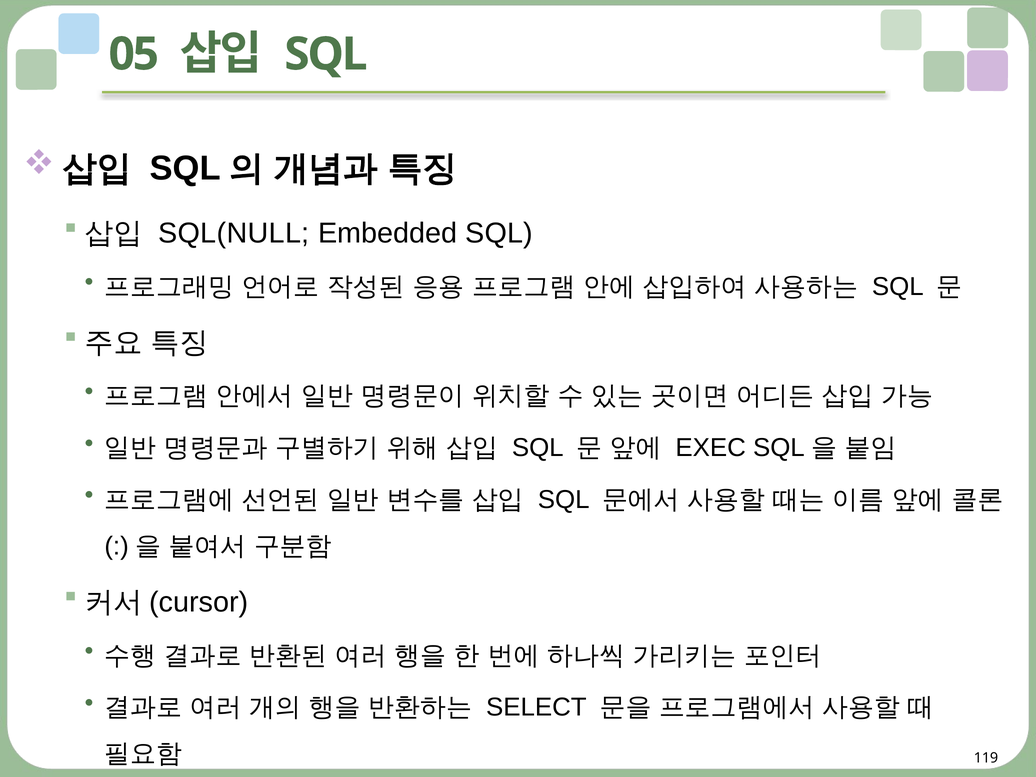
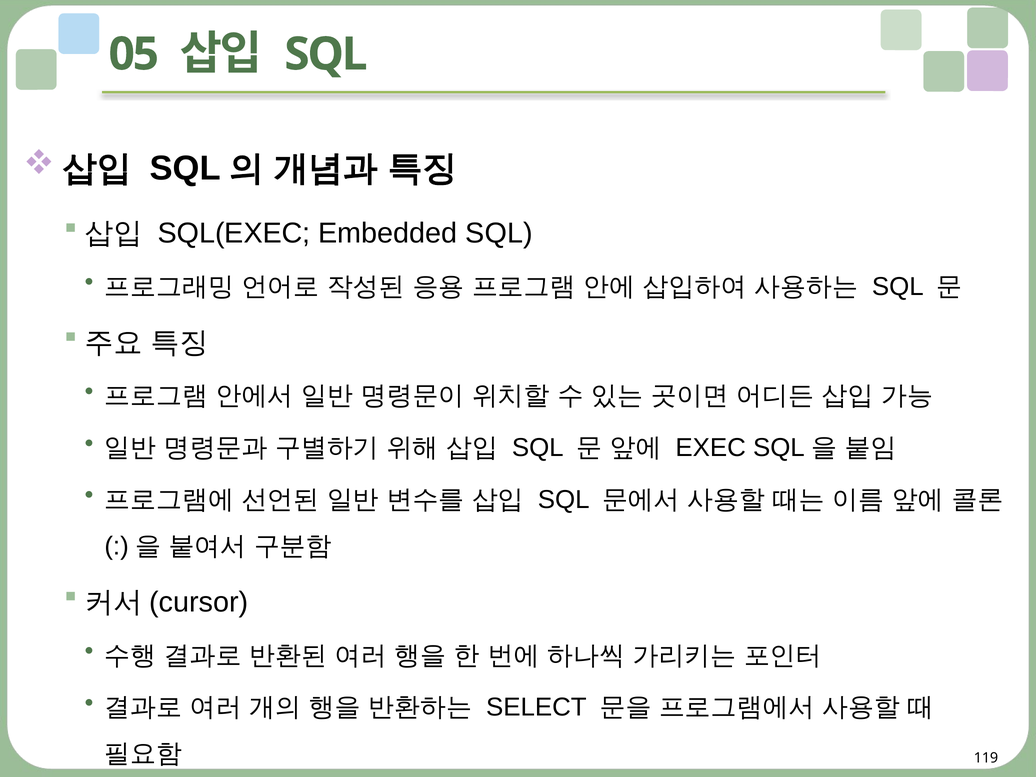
SQL(NULL: SQL(NULL -> SQL(EXEC
